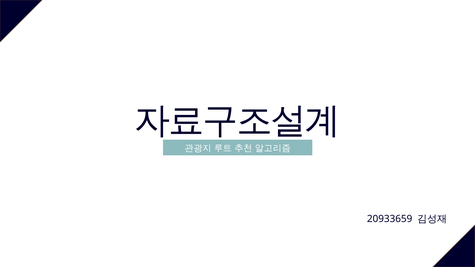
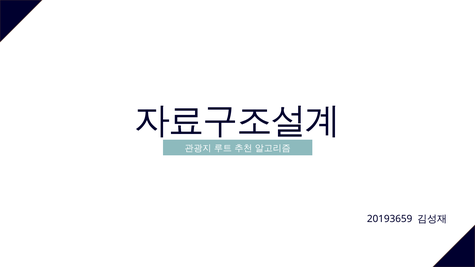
20933659: 20933659 -> 20193659
